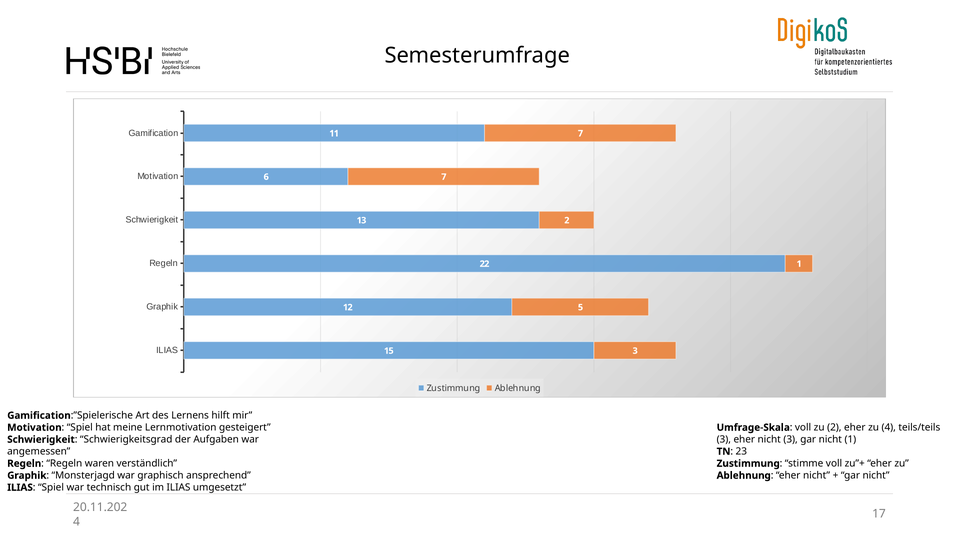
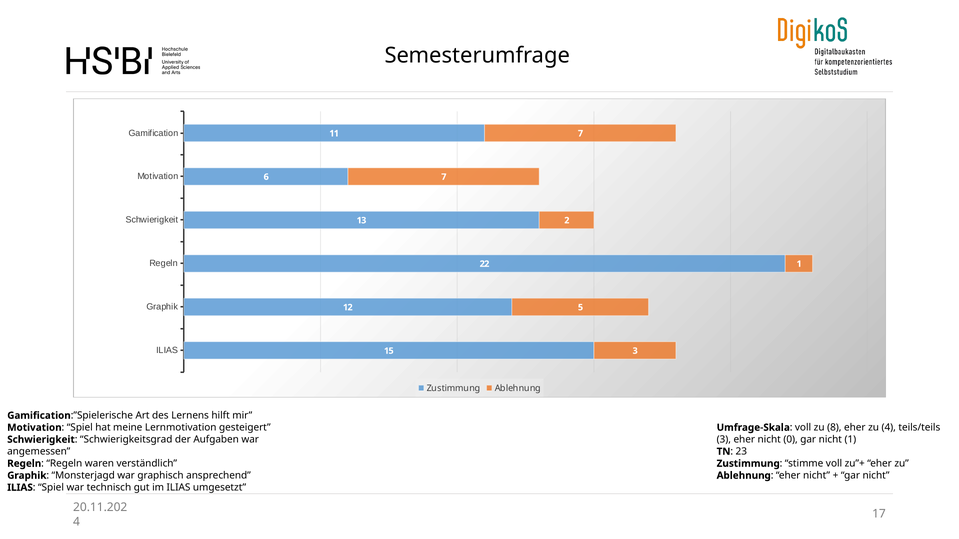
zu 2: 2 -> 8
nicht 3: 3 -> 0
